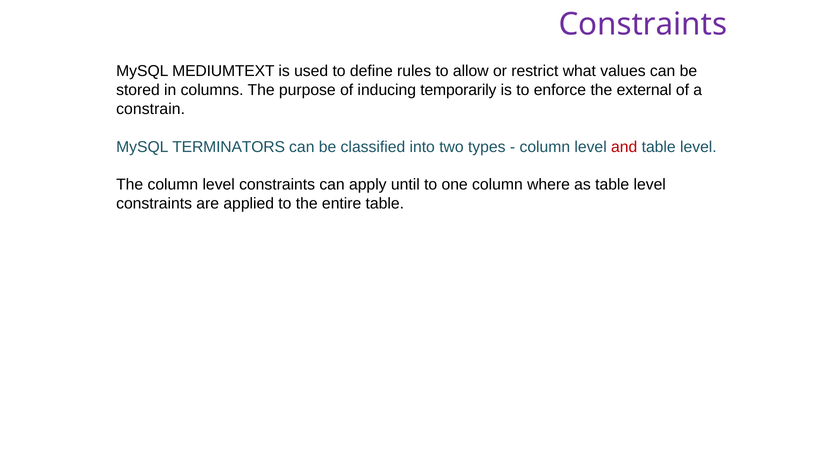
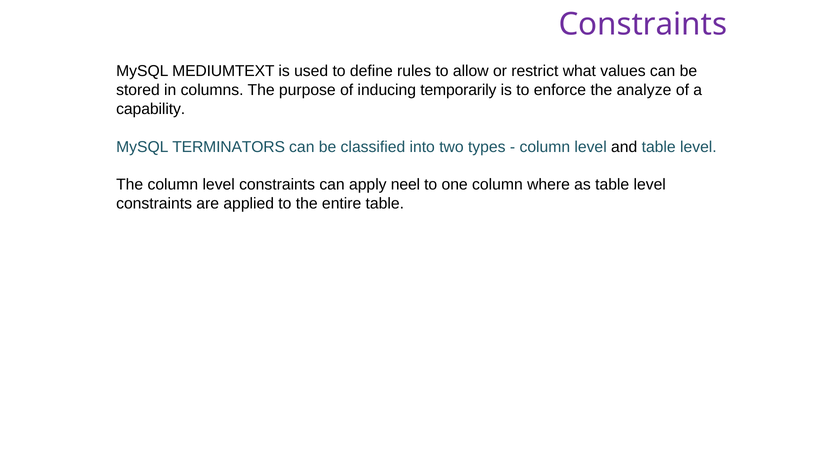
external: external -> analyze
constrain: constrain -> capability
and colour: red -> black
until: until -> neel
